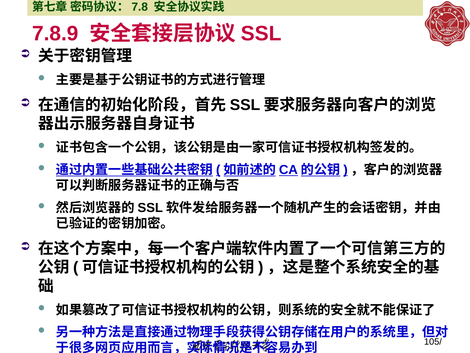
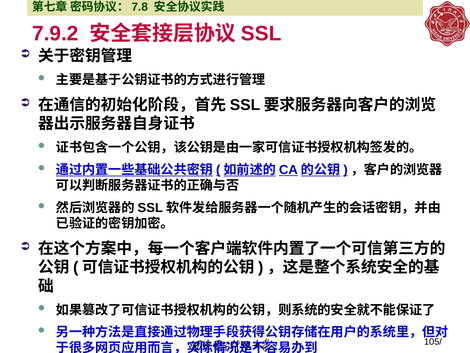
7.8.9: 7.8.9 -> 7.9.2
